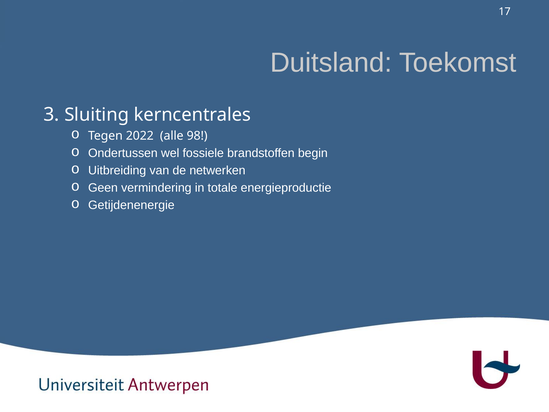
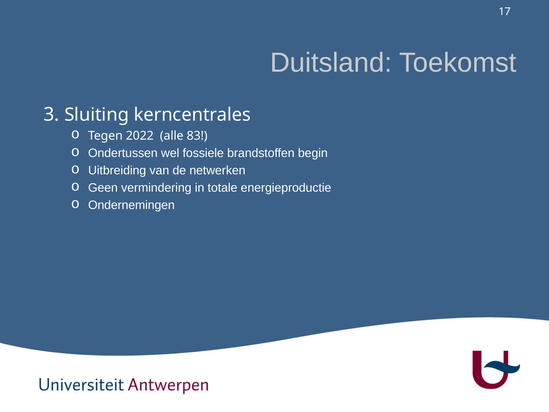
98: 98 -> 83
Getijdenenergie: Getijdenenergie -> Ondernemingen
